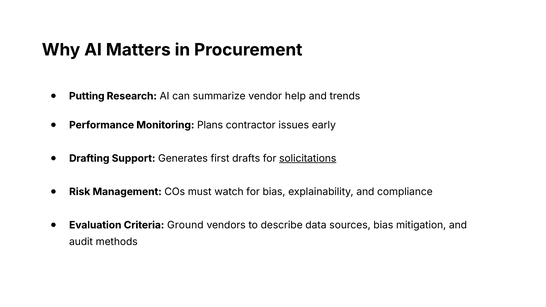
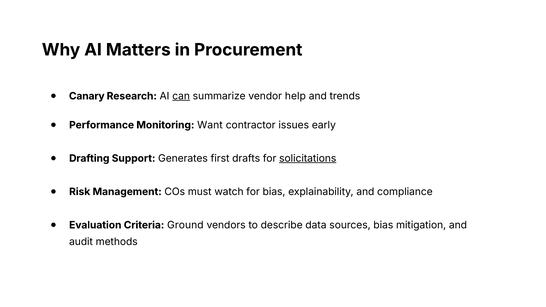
Putting: Putting -> Canary
can underline: none -> present
Plans: Plans -> Want
